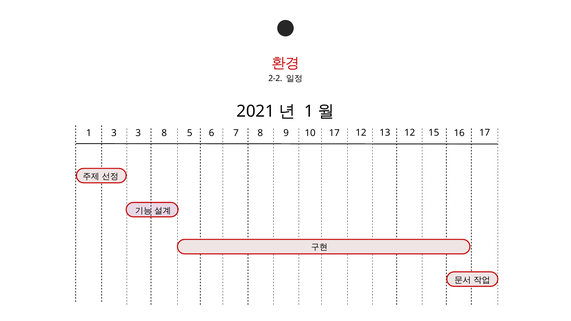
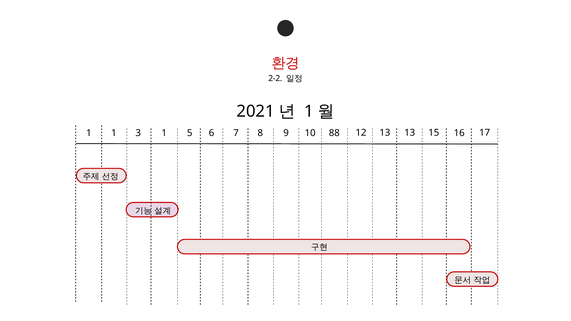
1 3: 3 -> 1
3 8: 8 -> 1
10 17: 17 -> 88
13 12: 12 -> 13
